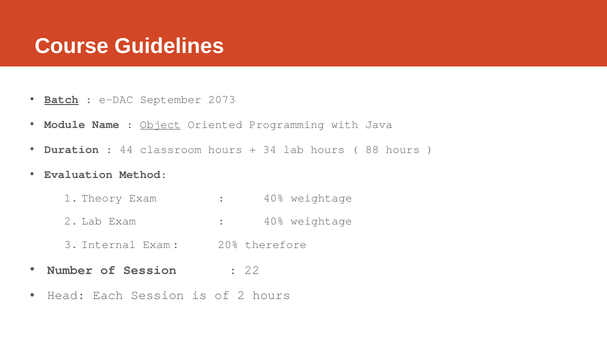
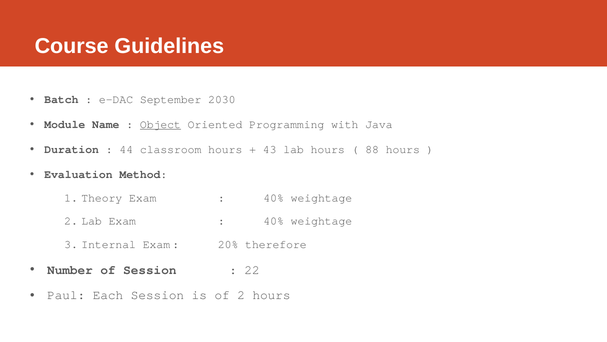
Batch underline: present -> none
2073: 2073 -> 2030
34: 34 -> 43
Head: Head -> Paul
